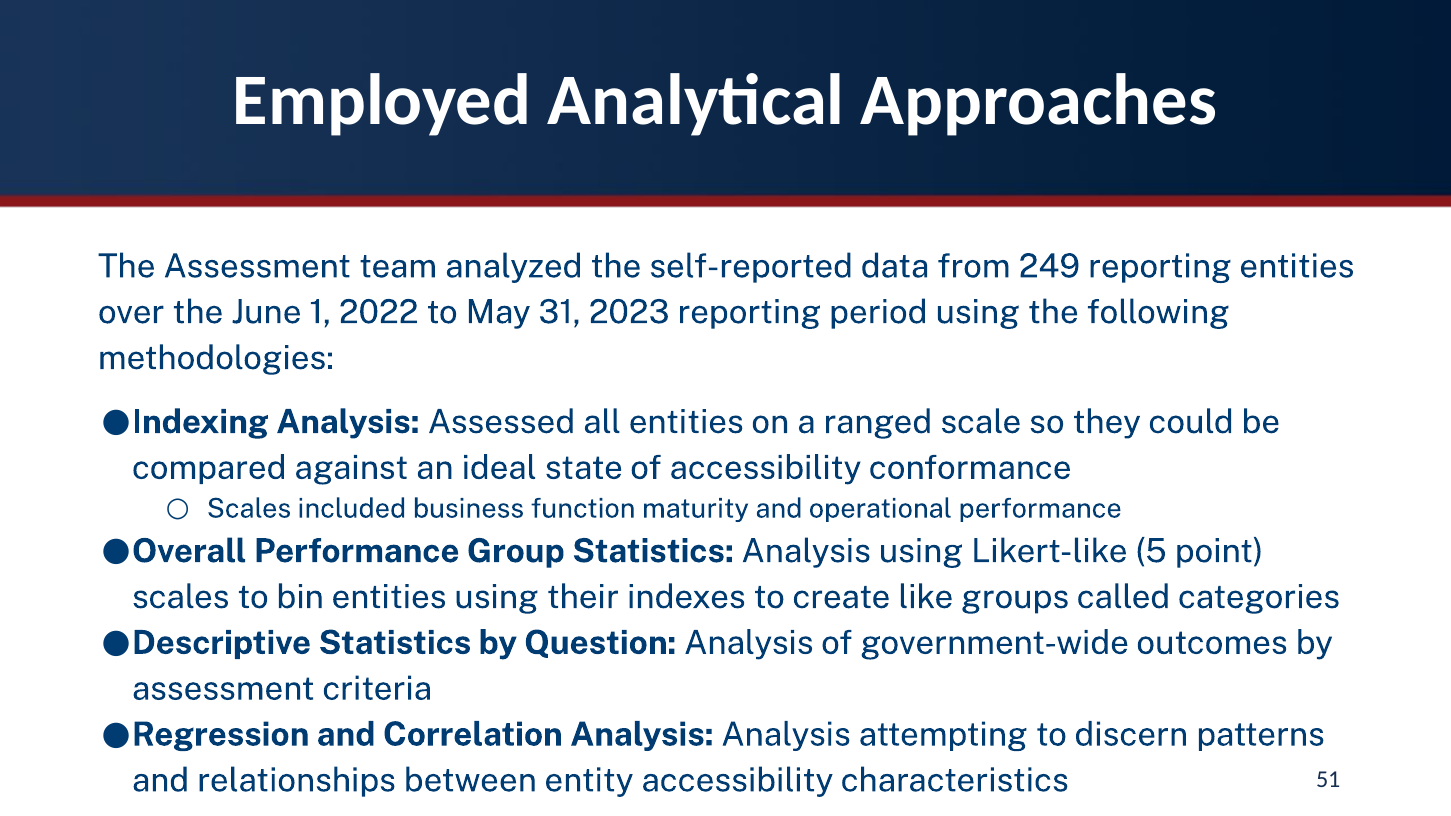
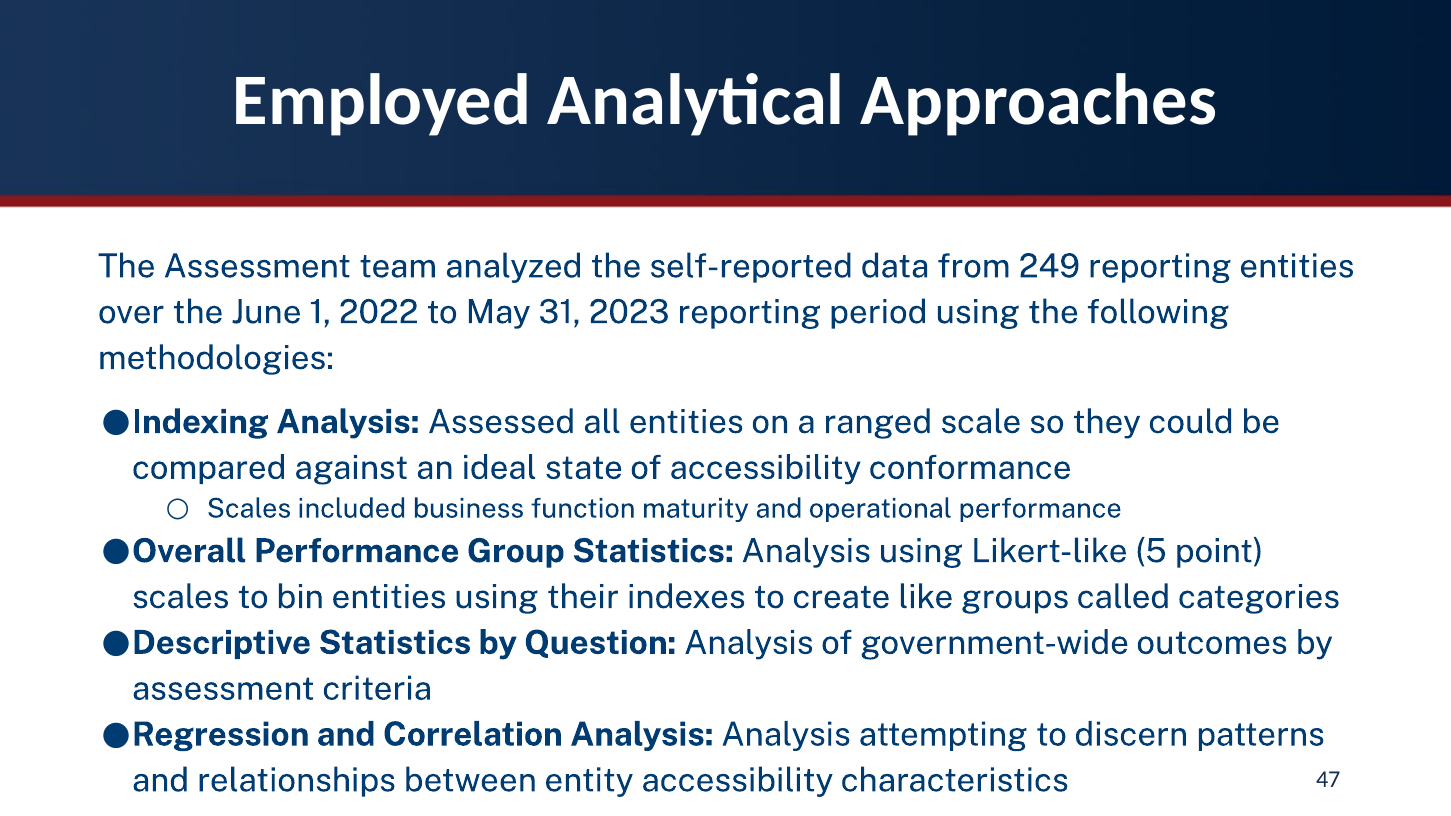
51: 51 -> 47
